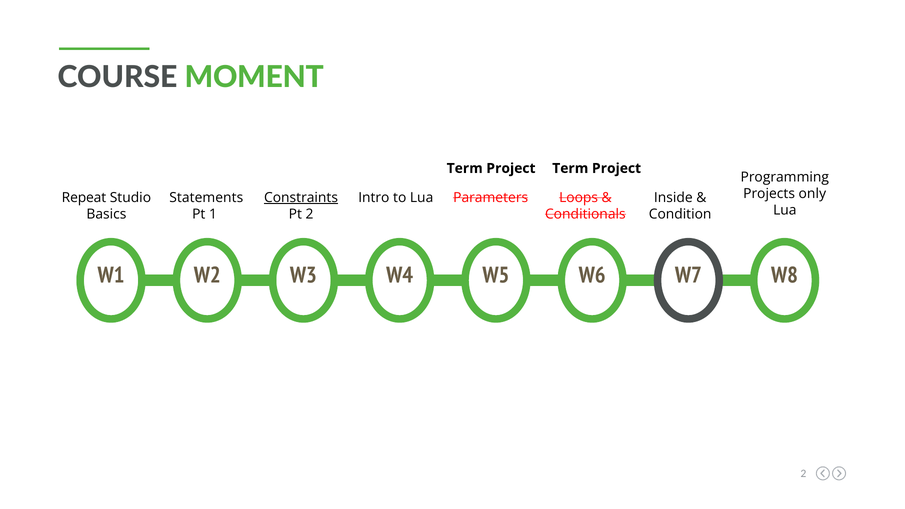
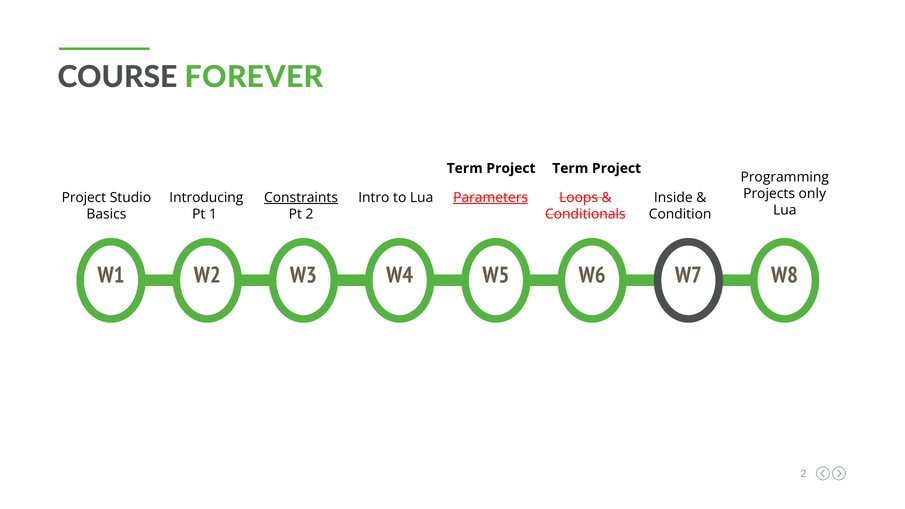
MOMENT: MOMENT -> FOREVER
Repeat at (84, 198): Repeat -> Project
Statements: Statements -> Introducing
Parameters underline: none -> present
